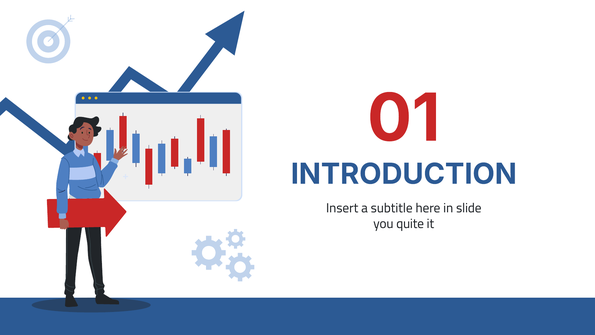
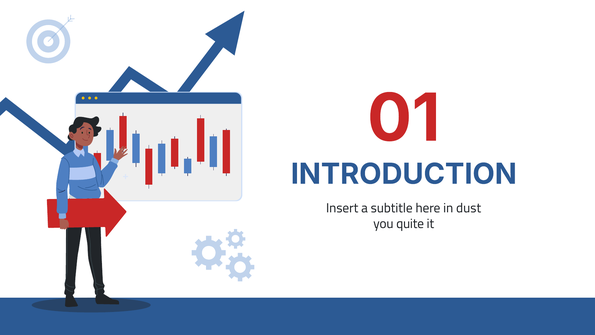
slide: slide -> dust
